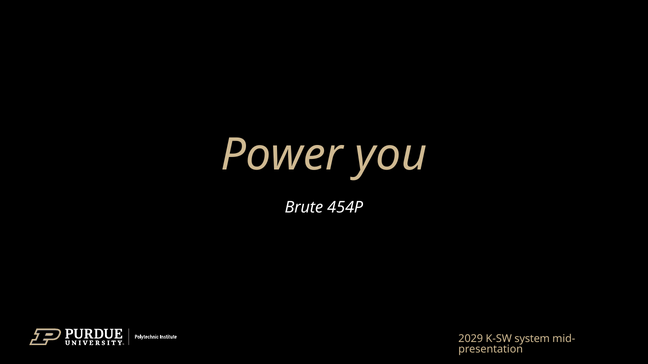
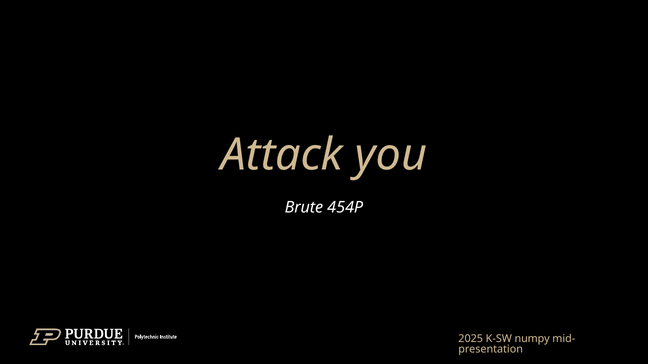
Power: Power -> Attack
2029: 2029 -> 2025
system: system -> numpy
